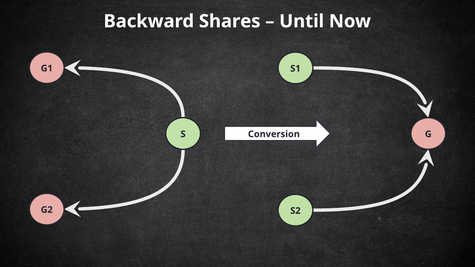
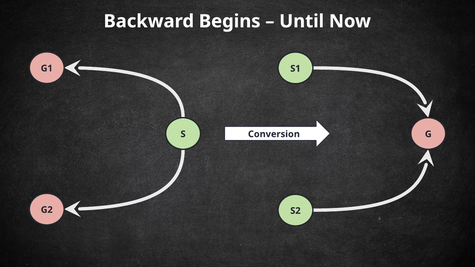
Shares: Shares -> Begins
